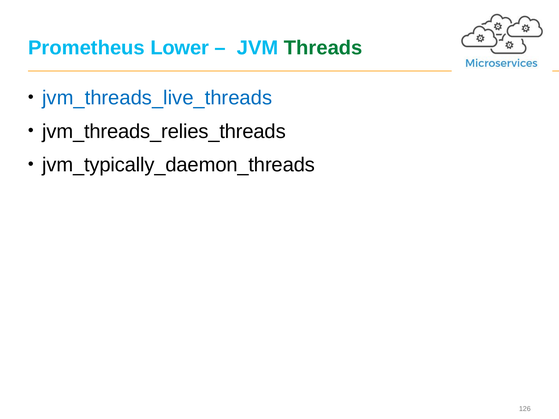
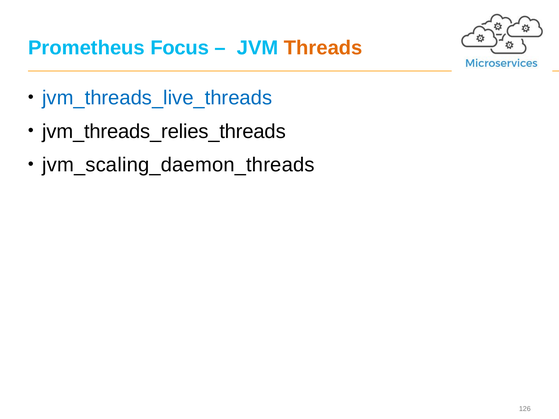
Lower: Lower -> Focus
Threads colour: green -> orange
jvm_typically_daemon_threads: jvm_typically_daemon_threads -> jvm_scaling_daemon_threads
